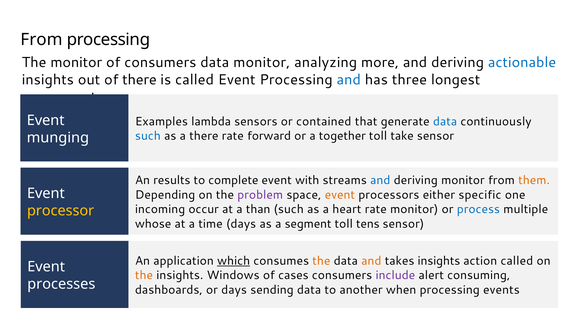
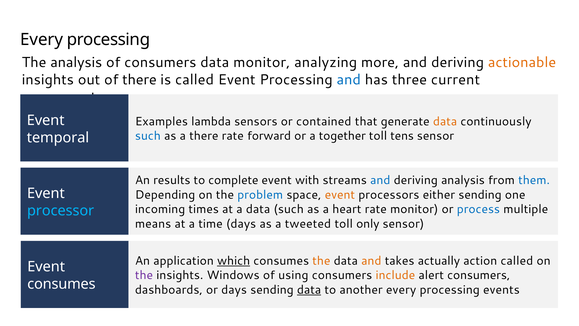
From at (42, 39): From -> Every
The monitor: monitor -> analysis
actionable colour: blue -> orange
longest: longest -> current
data at (445, 121) colour: blue -> orange
take: take -> tens
munging: munging -> temporal
deriving monitor: monitor -> analysis
them colour: orange -> blue
problem colour: purple -> blue
either specific: specific -> sending
occur: occur -> times
a than: than -> data
processor colour: yellow -> light blue
whose: whose -> means
segment: segment -> tweeted
tens: tens -> only
takes insights: insights -> actually
the at (144, 275) colour: orange -> purple
cases: cases -> using
include colour: purple -> orange
alert consuming: consuming -> consumers
processes at (61, 284): processes -> consumes
data at (309, 290) underline: none -> present
another when: when -> every
